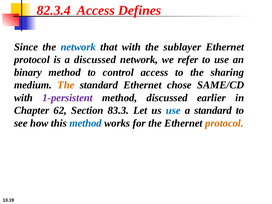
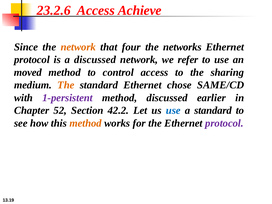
82.3.4: 82.3.4 -> 23.2.6
Defines: Defines -> Achieve
network at (78, 47) colour: blue -> orange
that with: with -> four
sublayer: sublayer -> networks
binary: binary -> moved
62: 62 -> 52
83.3: 83.3 -> 42.2
method at (86, 123) colour: blue -> orange
protocol at (224, 123) colour: orange -> purple
